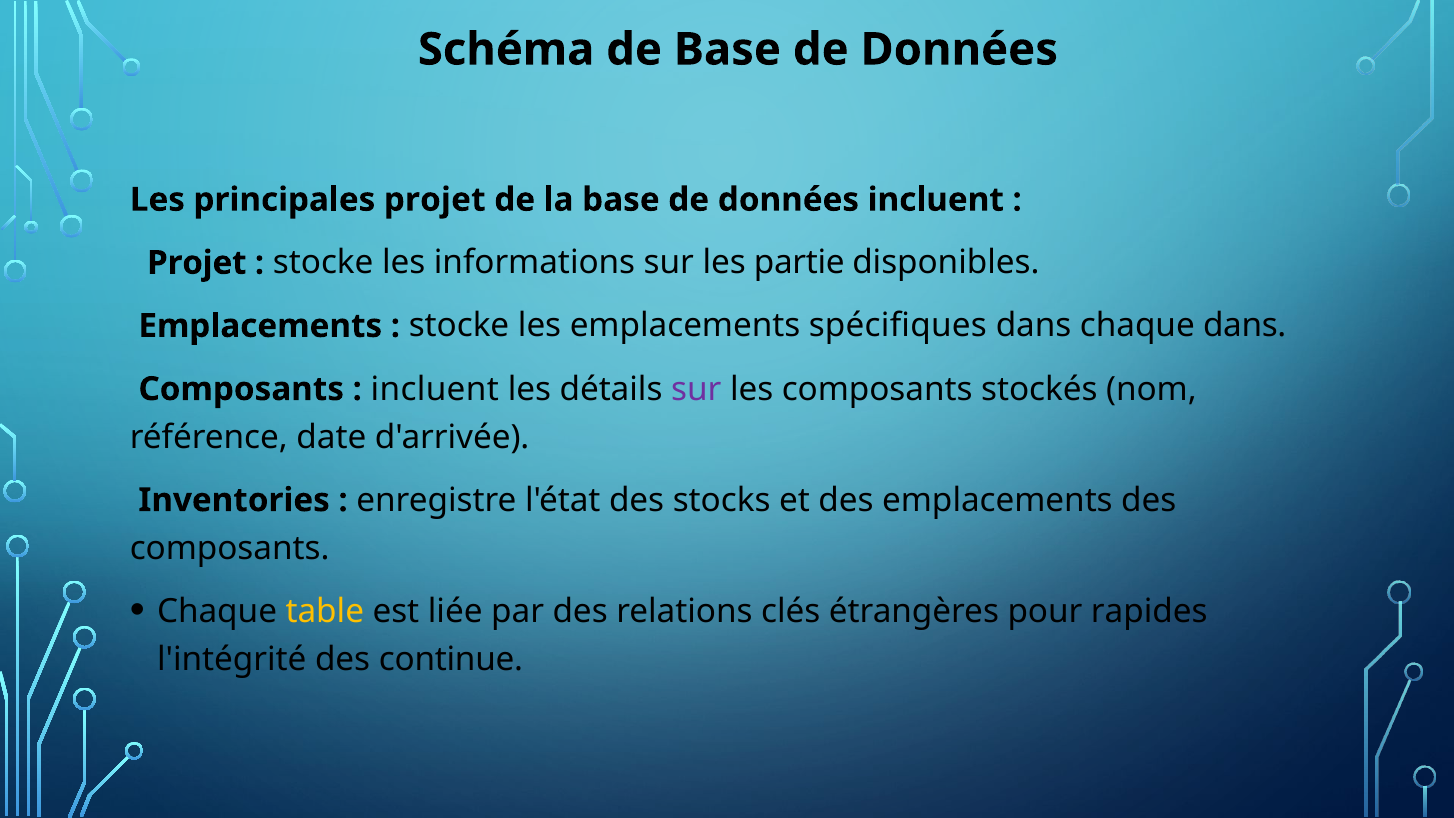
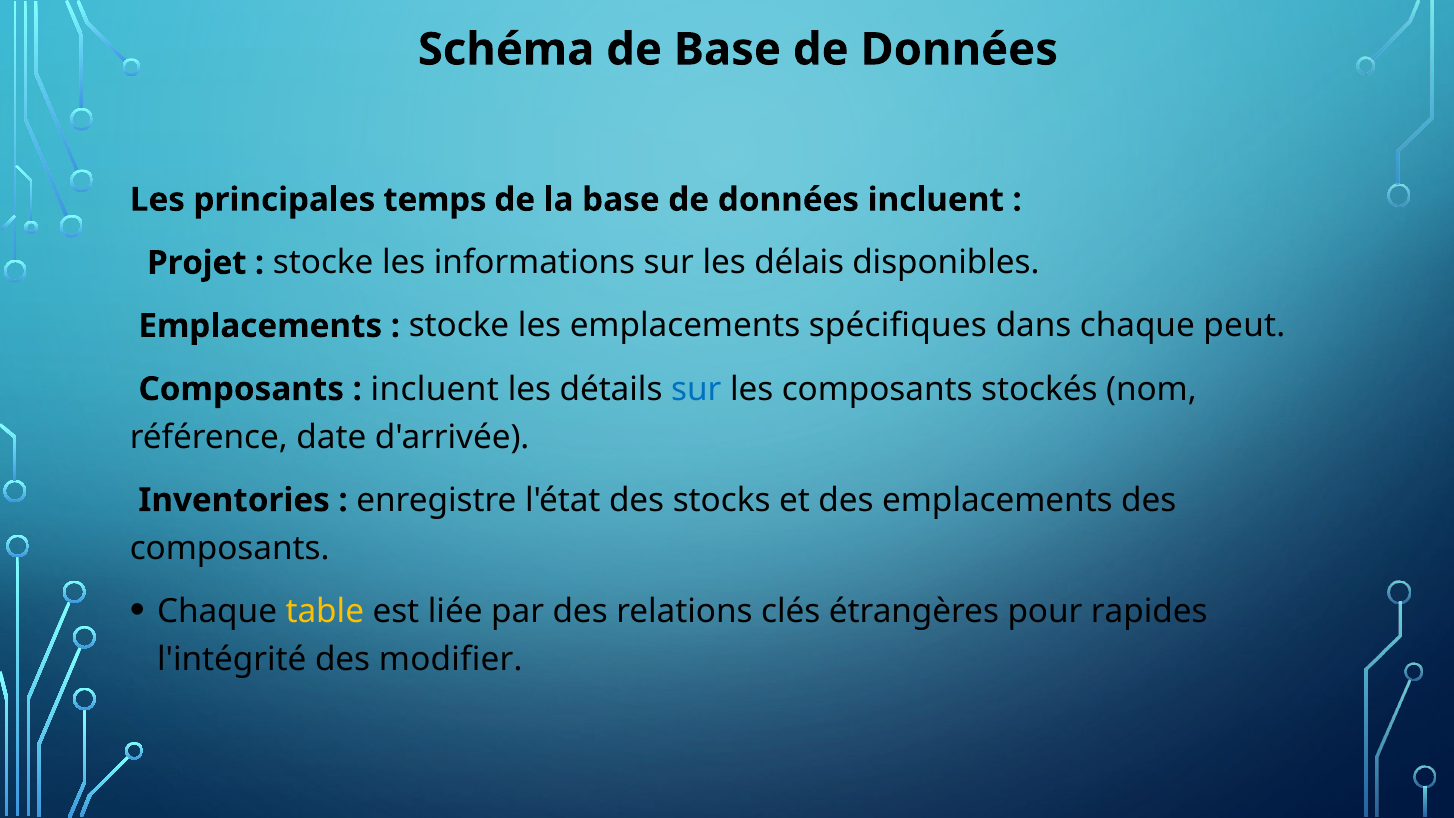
principales projet: projet -> temps
partie: partie -> délais
chaque dans: dans -> peut
sur at (696, 389) colour: purple -> blue
continue: continue -> modifier
